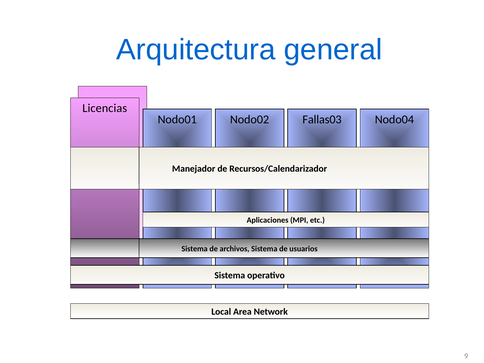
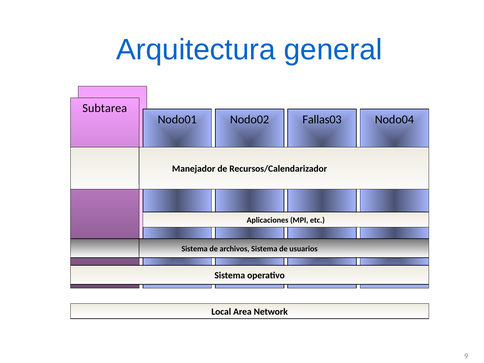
Licencias: Licencias -> Subtarea
